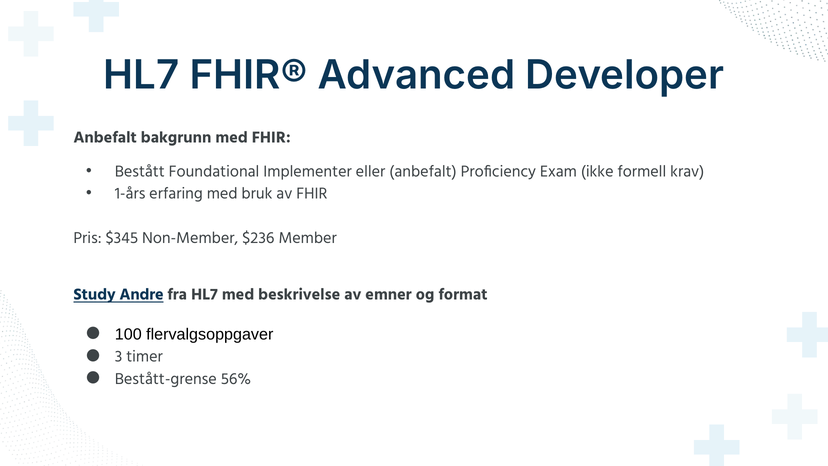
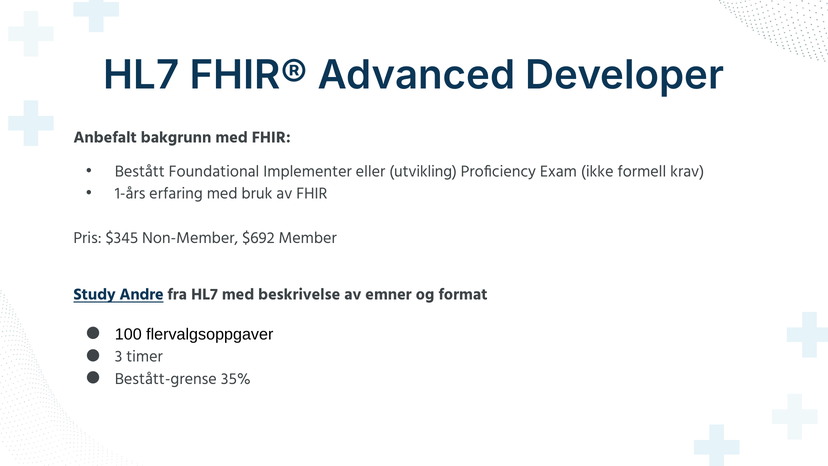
eller anbefalt: anbefalt -> utvikling
$236: $236 -> $692
56%: 56% -> 35%
